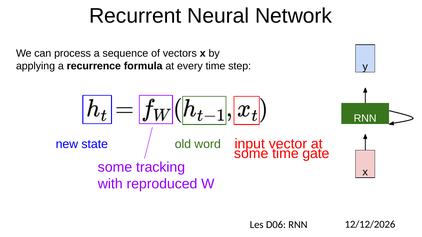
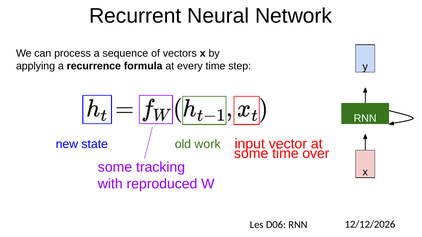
word: word -> work
gate: gate -> over
